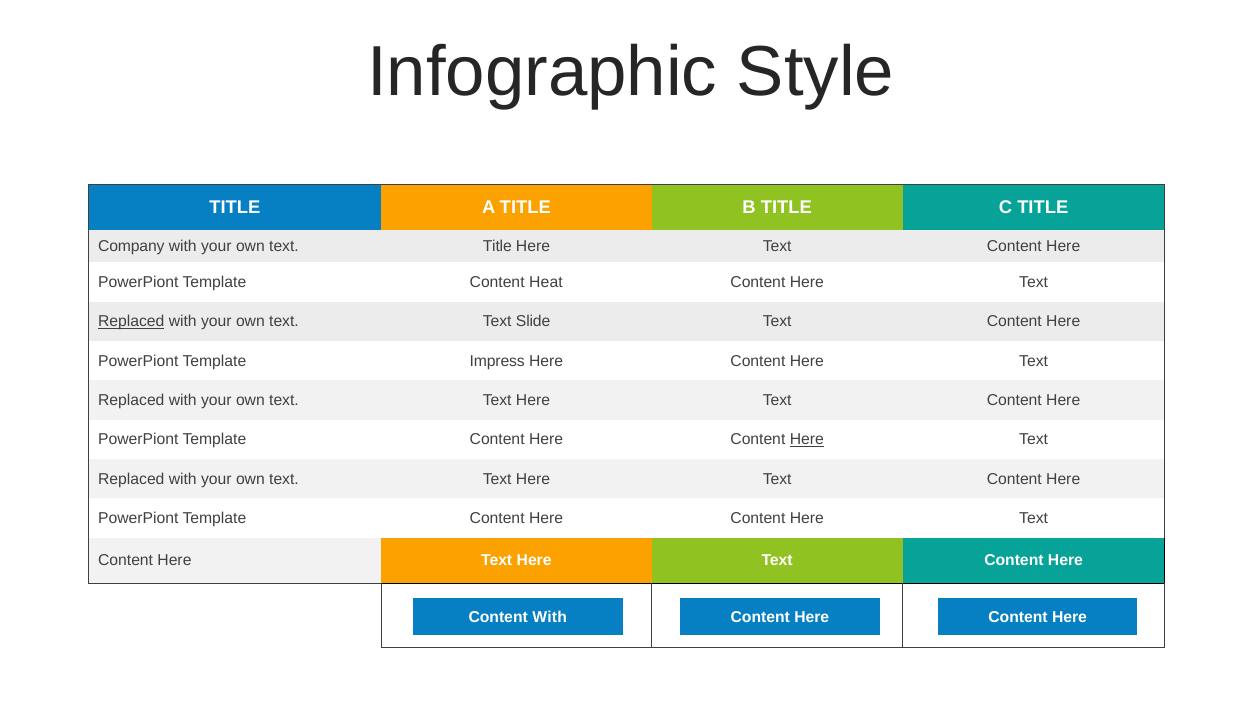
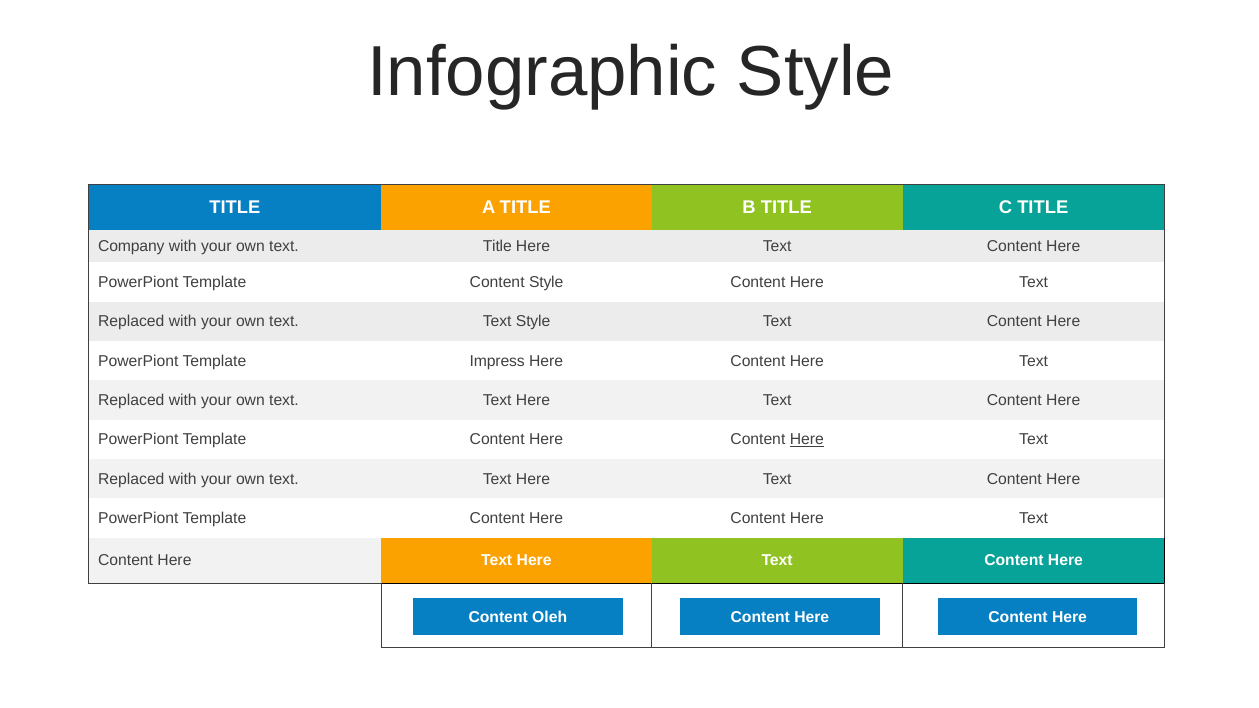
Content Heat: Heat -> Style
Replaced at (131, 322) underline: present -> none
Text Slide: Slide -> Style
Content With: With -> Oleh
